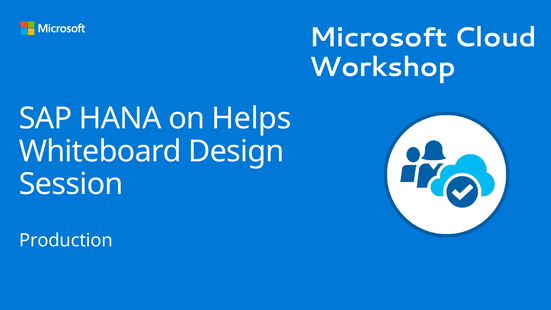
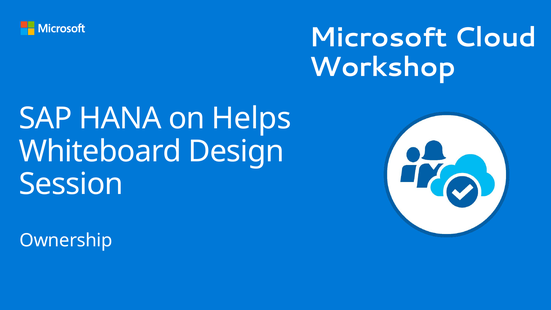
Production: Production -> Ownership
